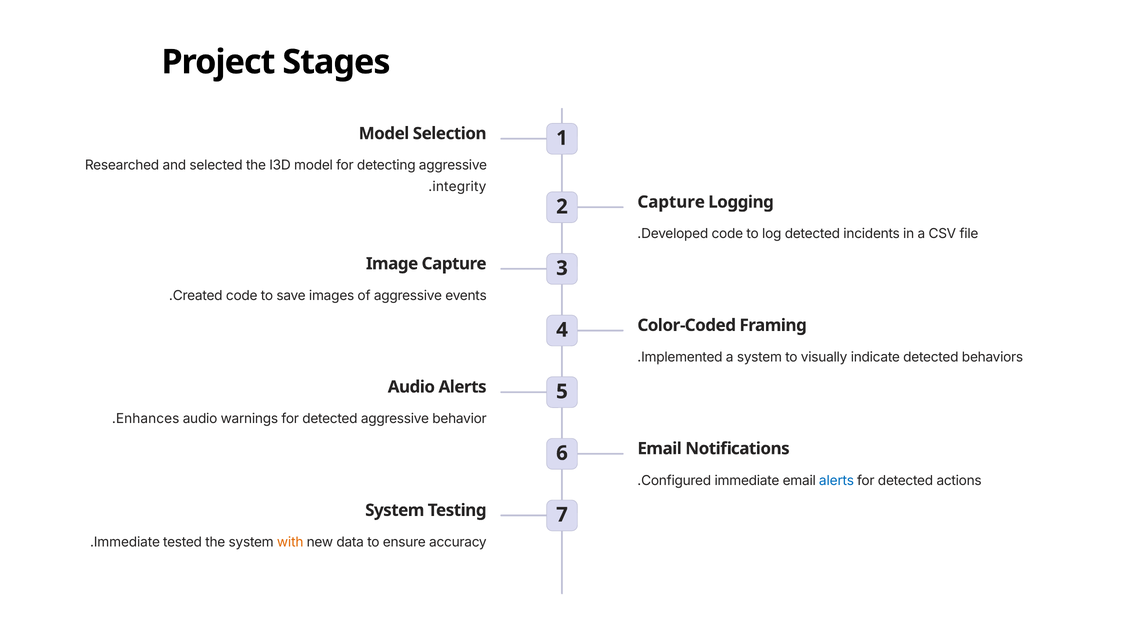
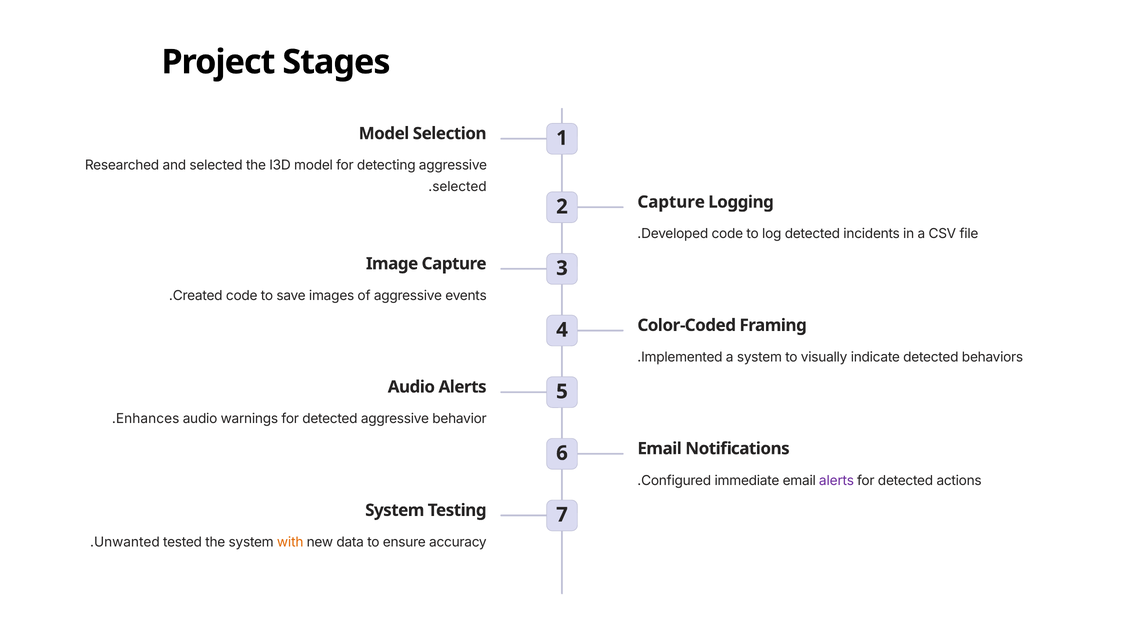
integrity at (459, 187): integrity -> selected
alerts at (837, 481) colour: blue -> purple
Immediate at (127, 542): Immediate -> Unwanted
